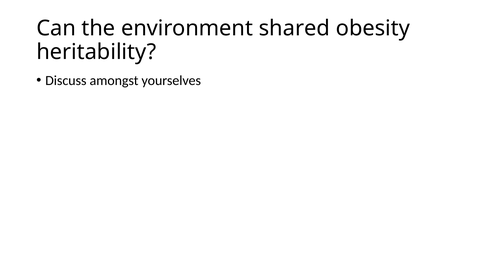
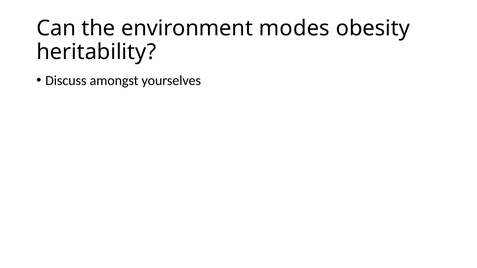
shared: shared -> modes
